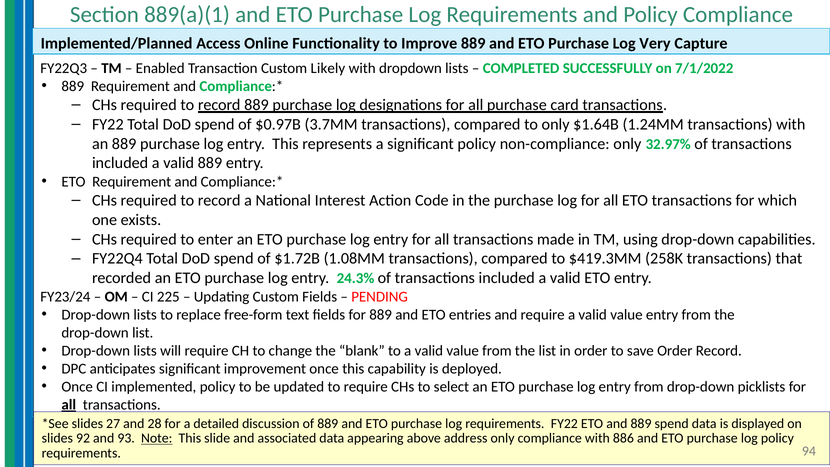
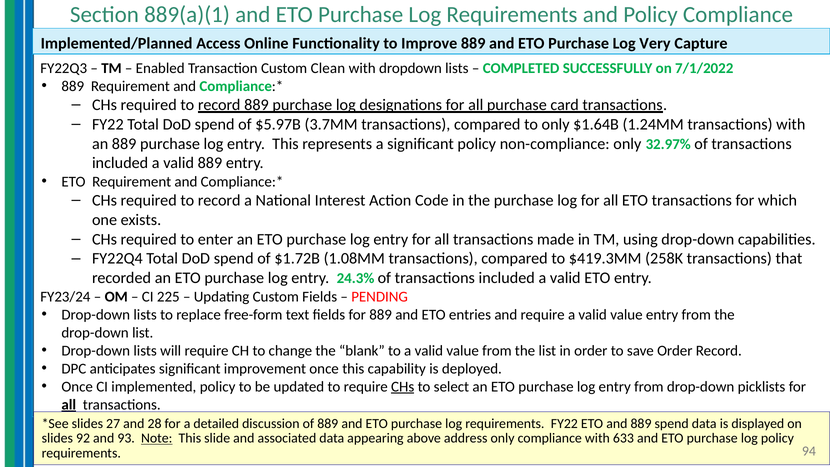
Likely: Likely -> Clean
$0.97B: $0.97B -> $5.97B
CHs at (403, 387) underline: none -> present
886: 886 -> 633
